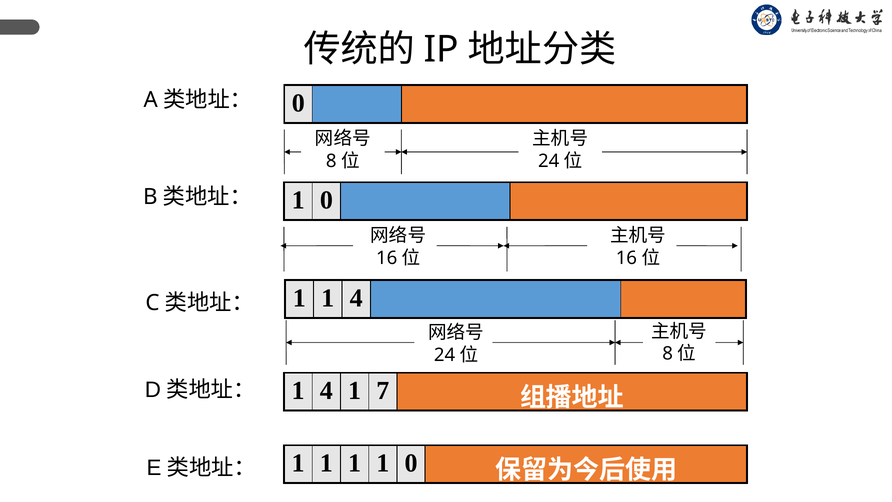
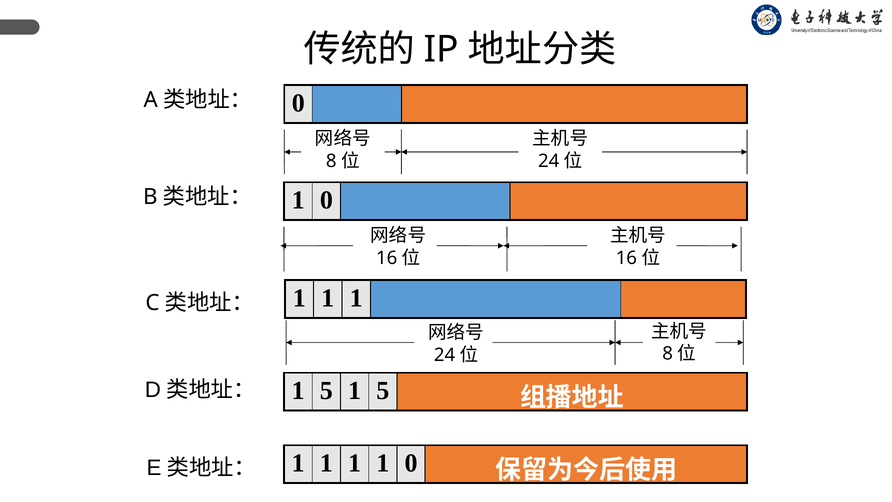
4 at (356, 298): 4 -> 1
4 at (326, 390): 4 -> 5
7 at (383, 390): 7 -> 5
